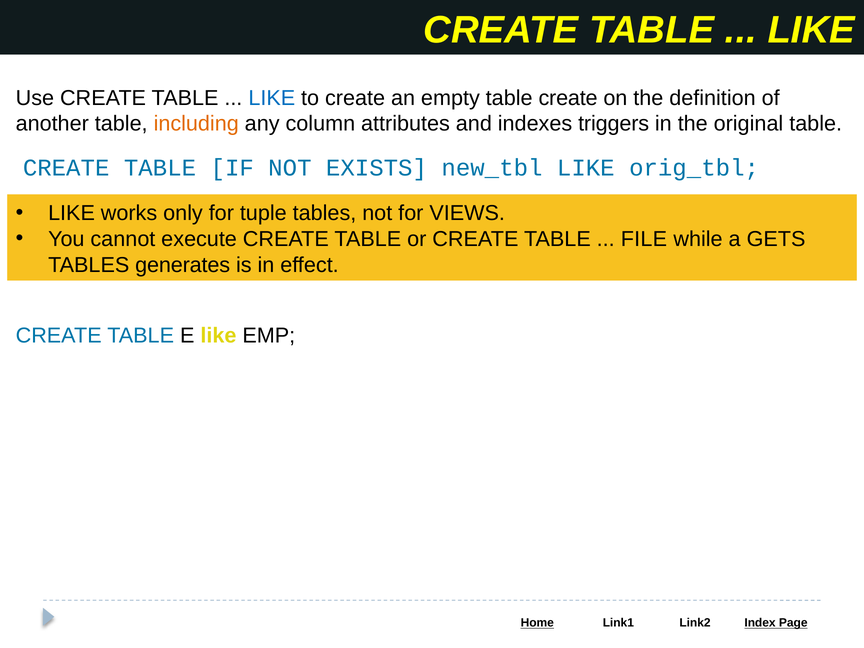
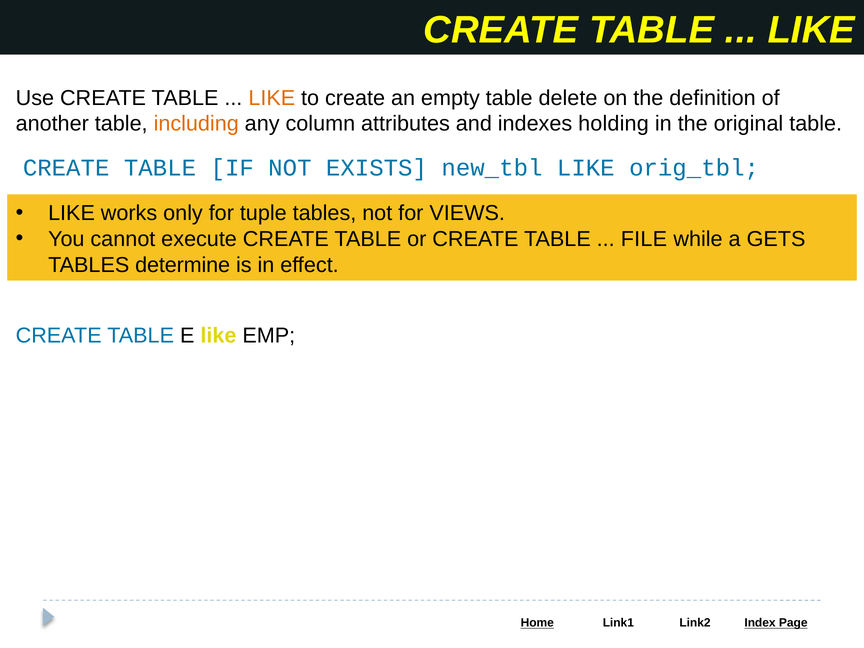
LIKE at (272, 98) colour: blue -> orange
empty table create: create -> delete
triggers: triggers -> holding
generates: generates -> determine
